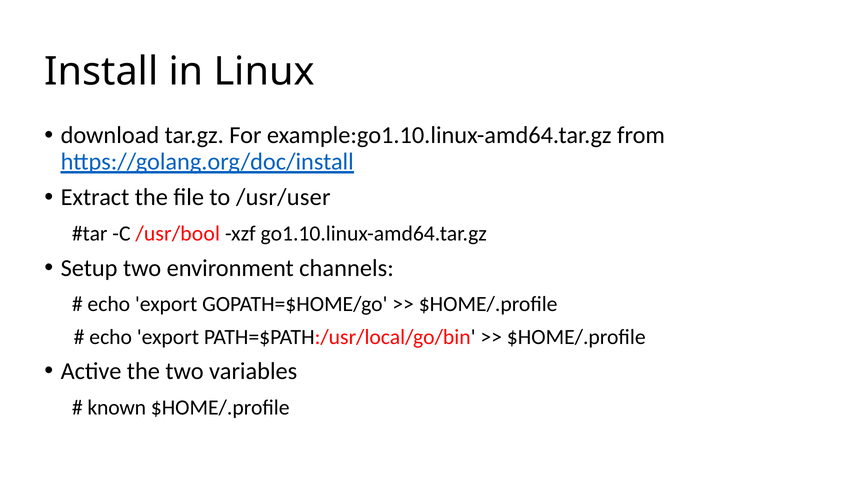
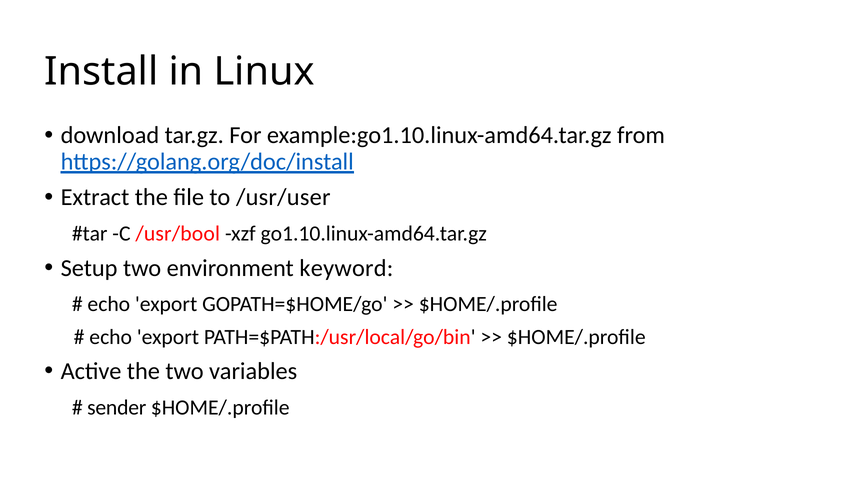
channels: channels -> keyword
known: known -> sender
